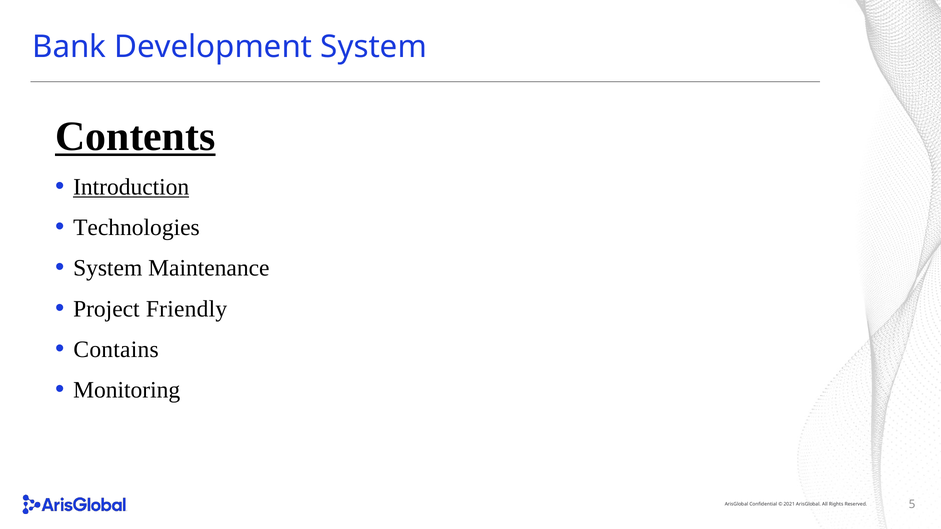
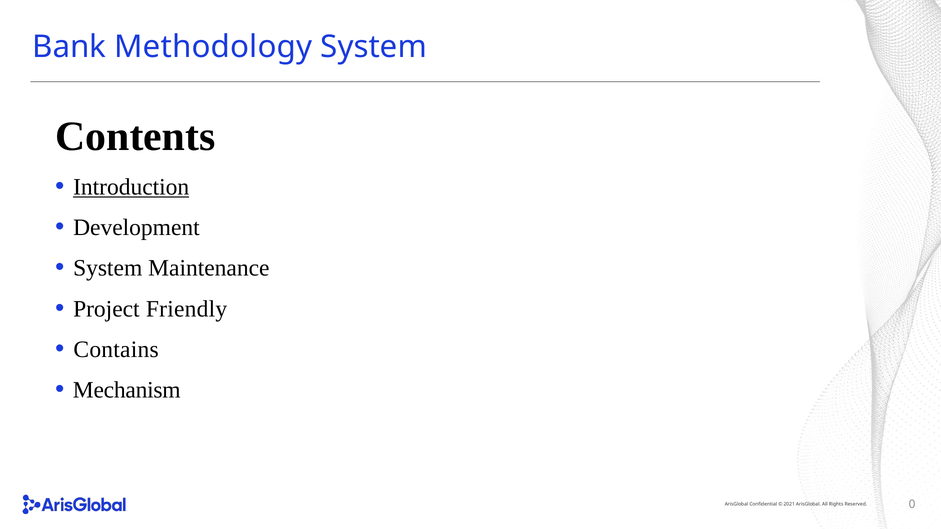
Development: Development -> Methodology
Contents underline: present -> none
Technologies: Technologies -> Development
Monitoring: Monitoring -> Mechanism
5: 5 -> 0
